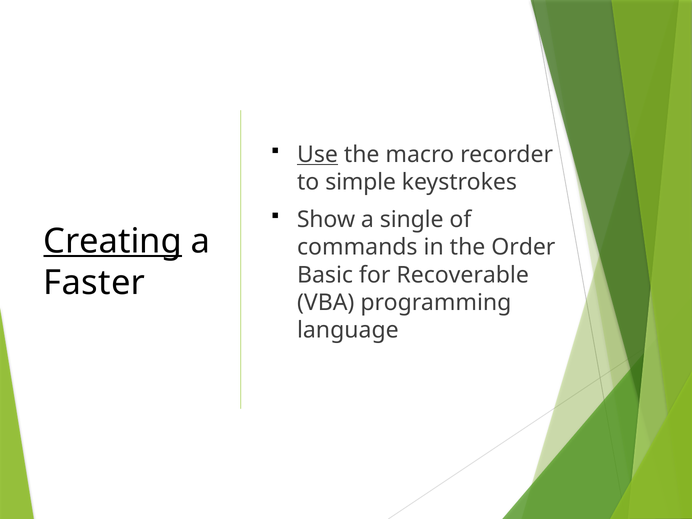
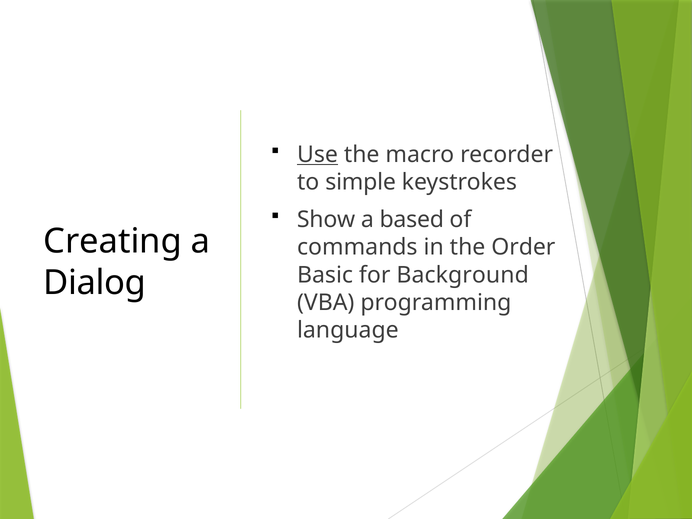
single: single -> based
Creating underline: present -> none
Recoverable: Recoverable -> Background
Faster: Faster -> Dialog
